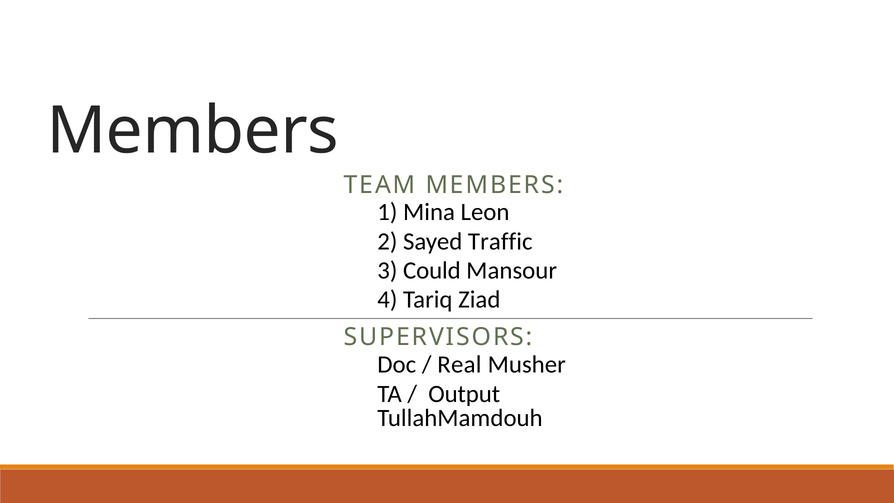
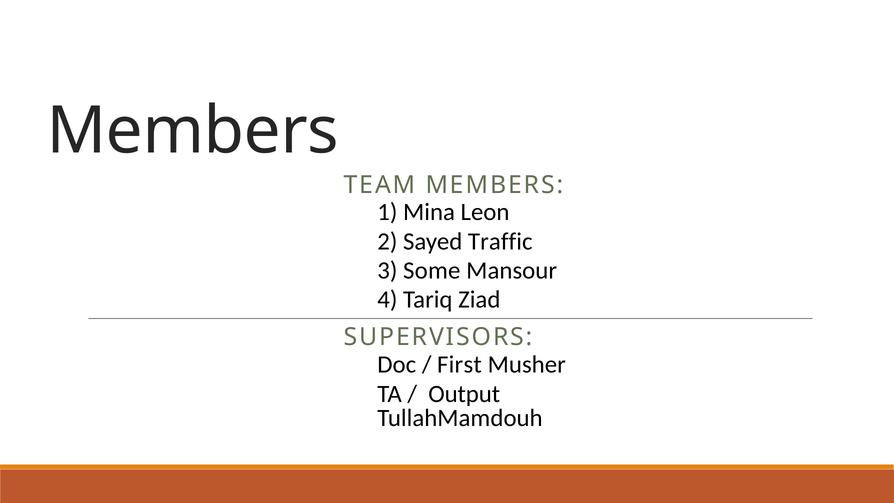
Could: Could -> Some
Real: Real -> First
